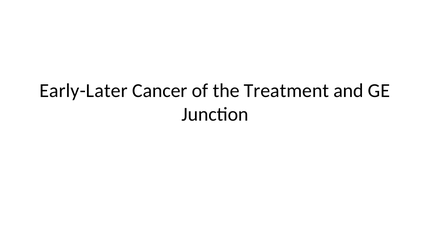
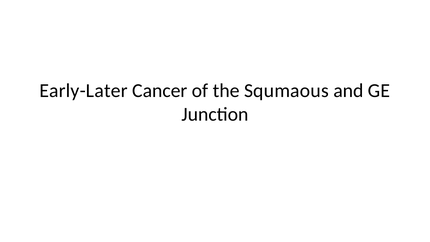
Treatment: Treatment -> Squmaous
